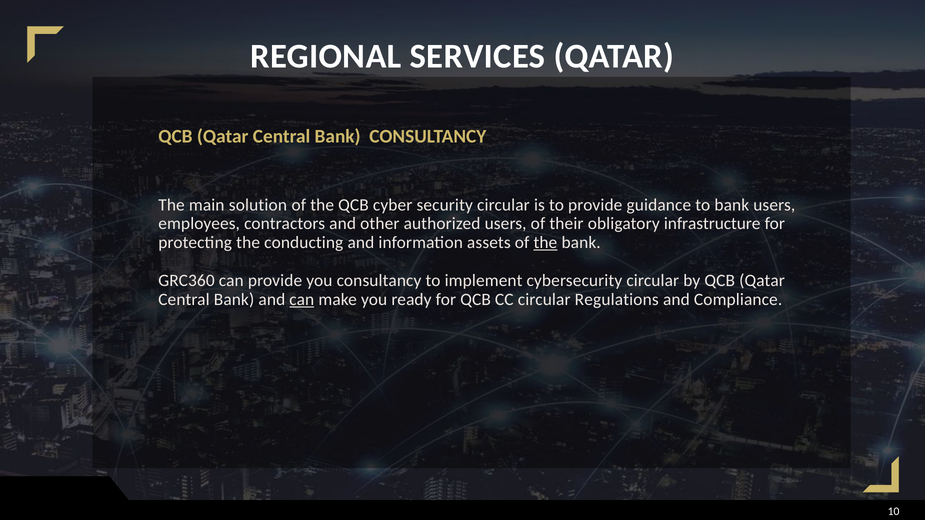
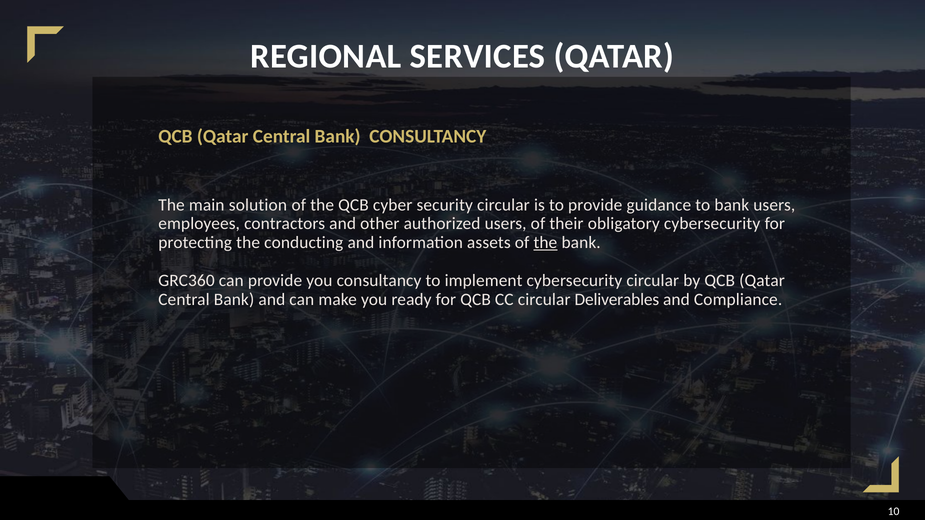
obligatory infrastructure: infrastructure -> cybersecurity
can at (302, 300) underline: present -> none
Regulations: Regulations -> Deliverables
